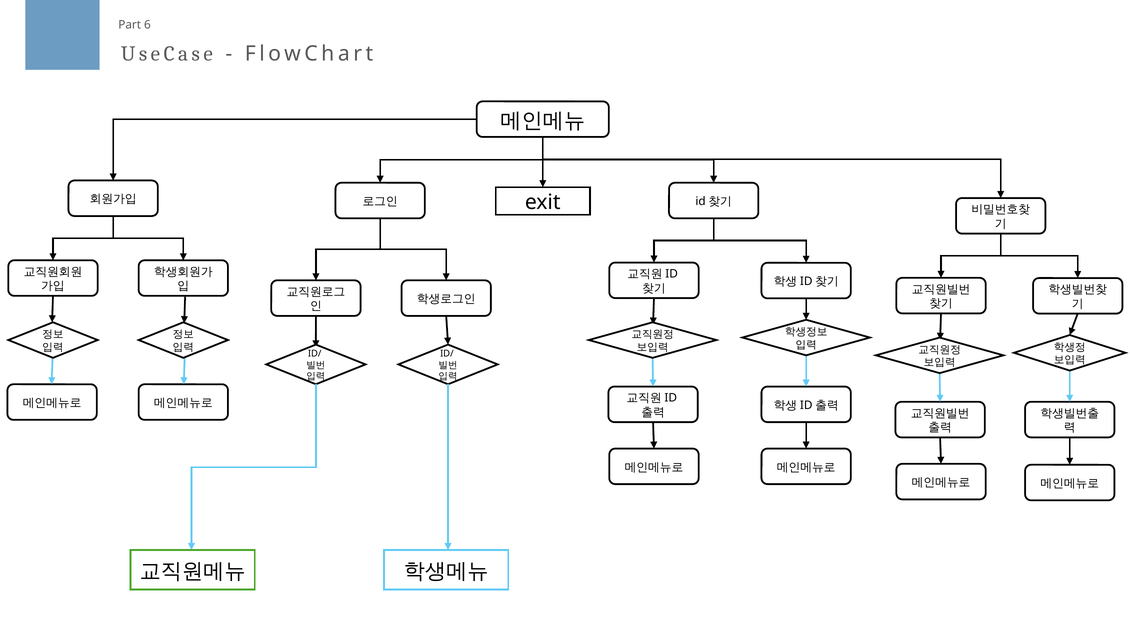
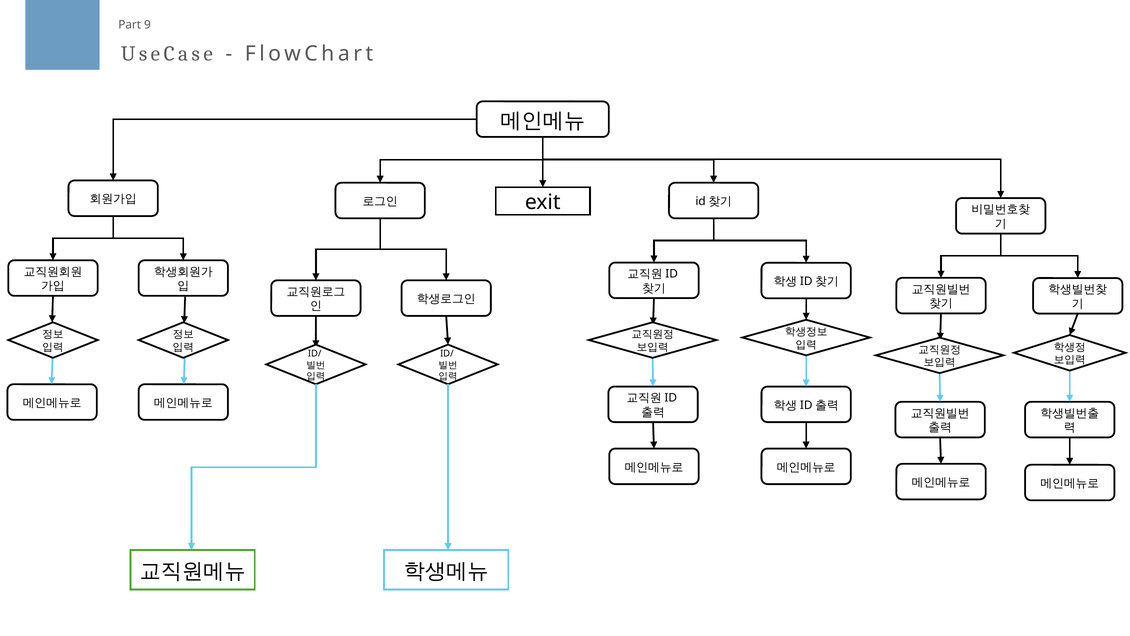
6: 6 -> 9
